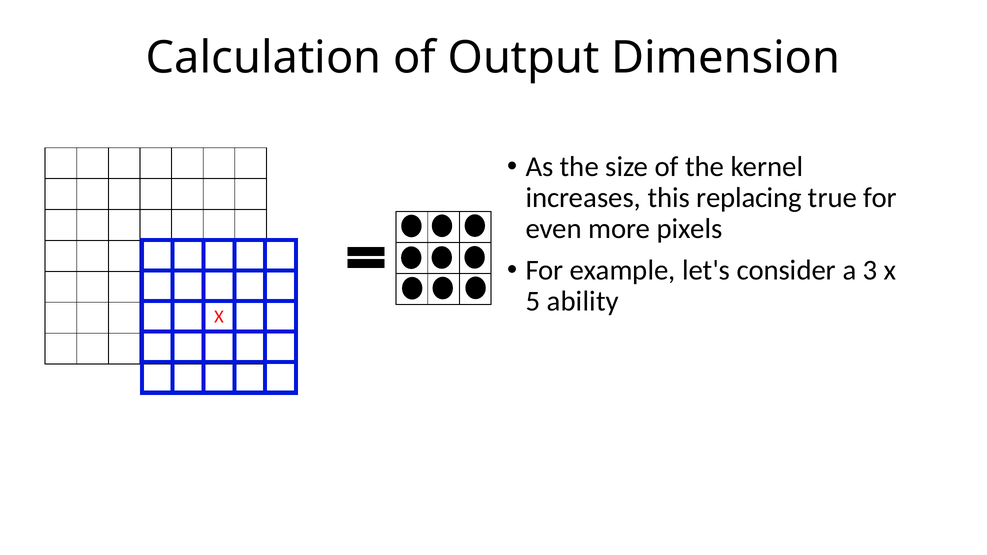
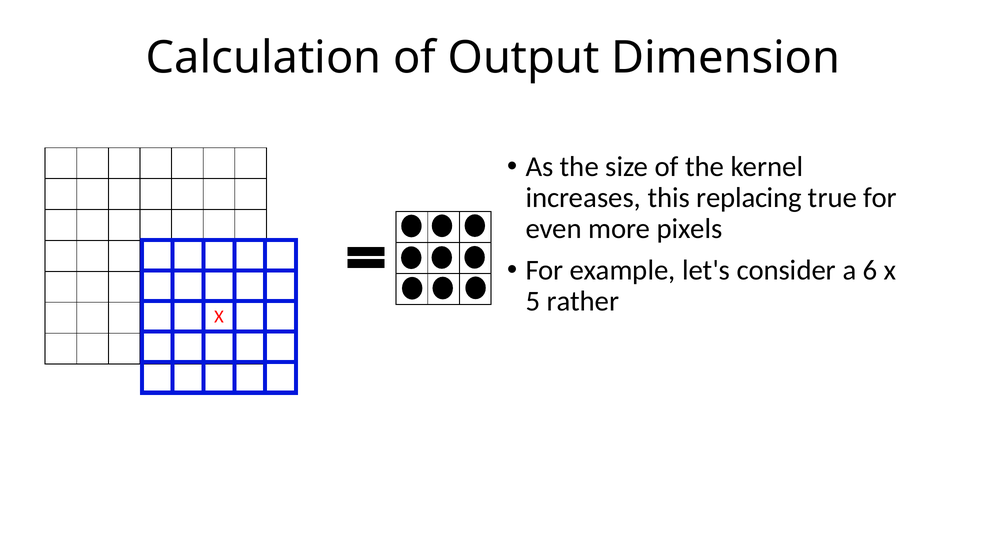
3: 3 -> 6
ability: ability -> rather
